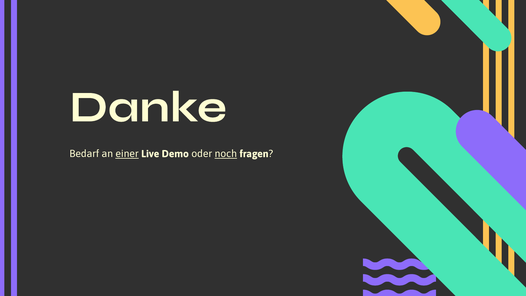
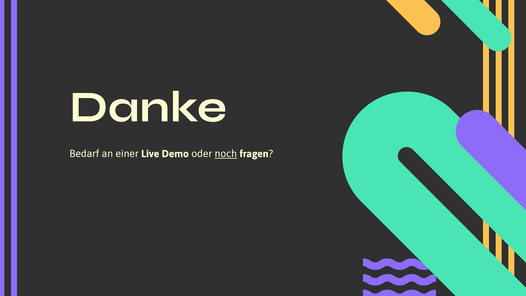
einer underline: present -> none
